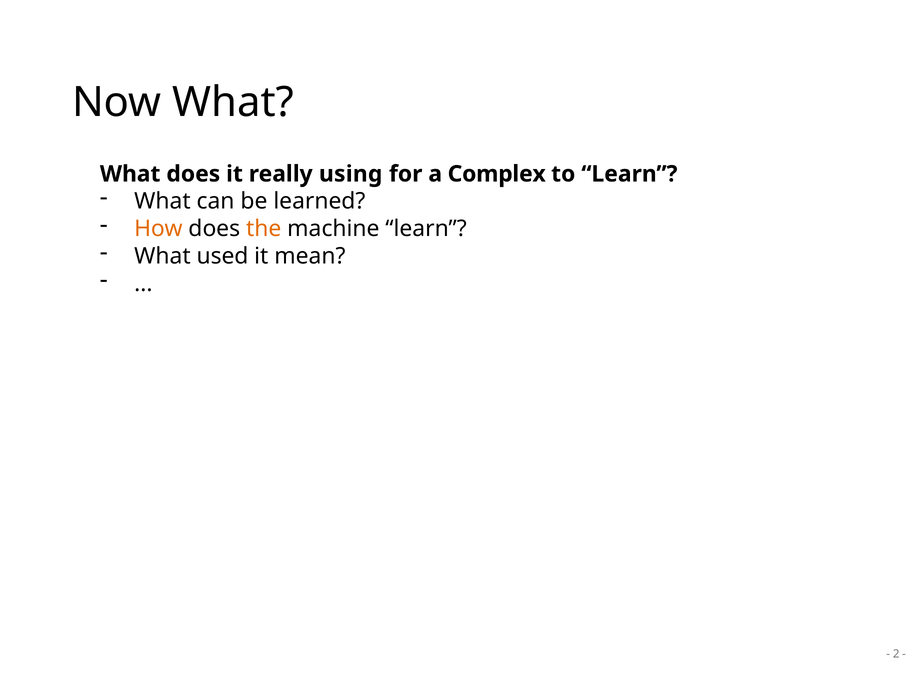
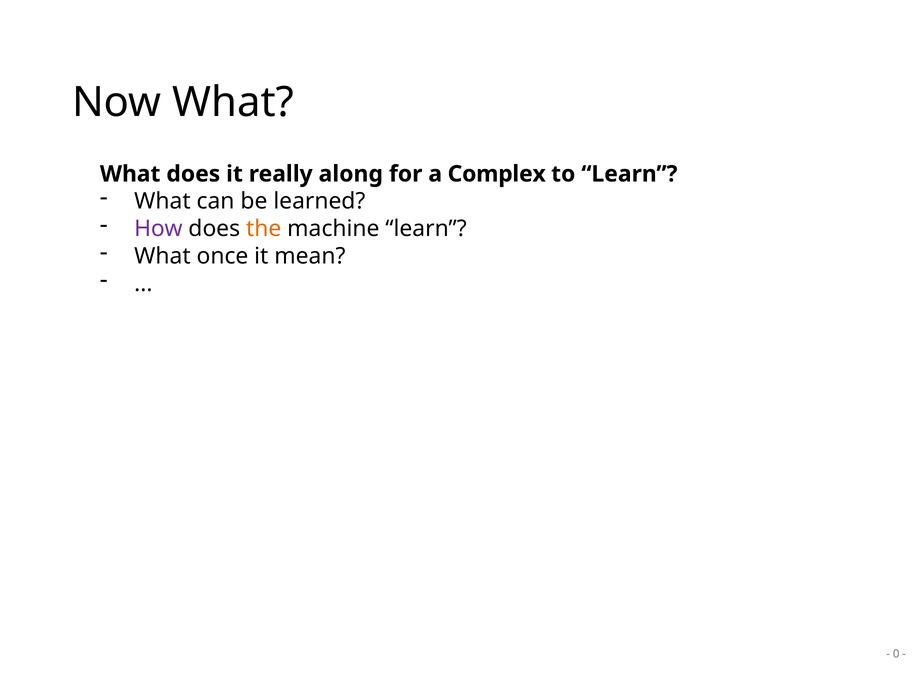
using: using -> along
How colour: orange -> purple
used: used -> once
2: 2 -> 0
